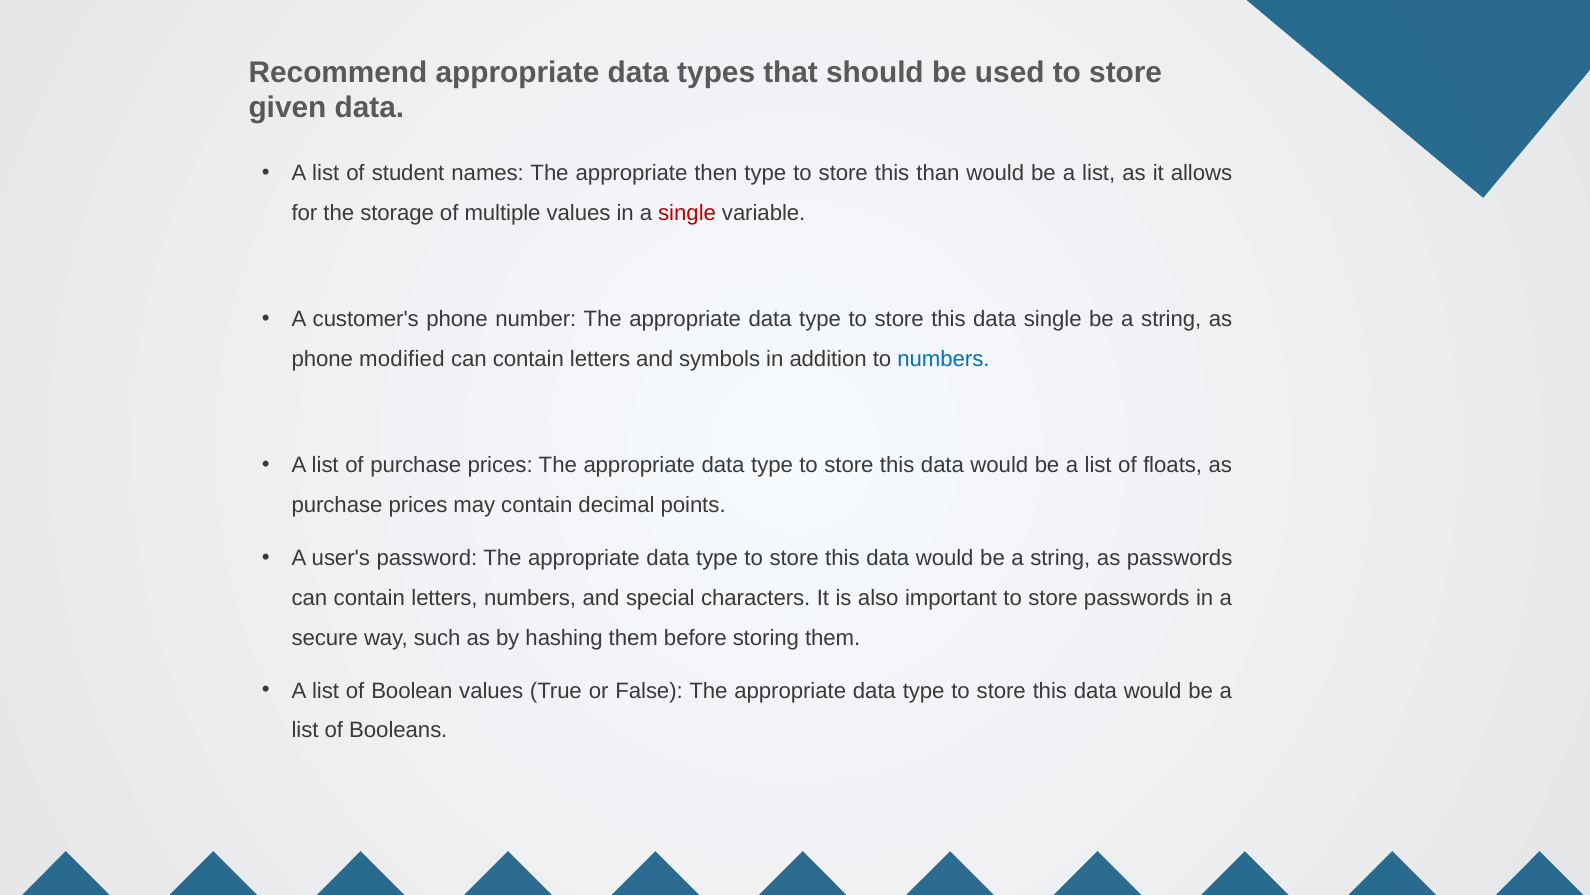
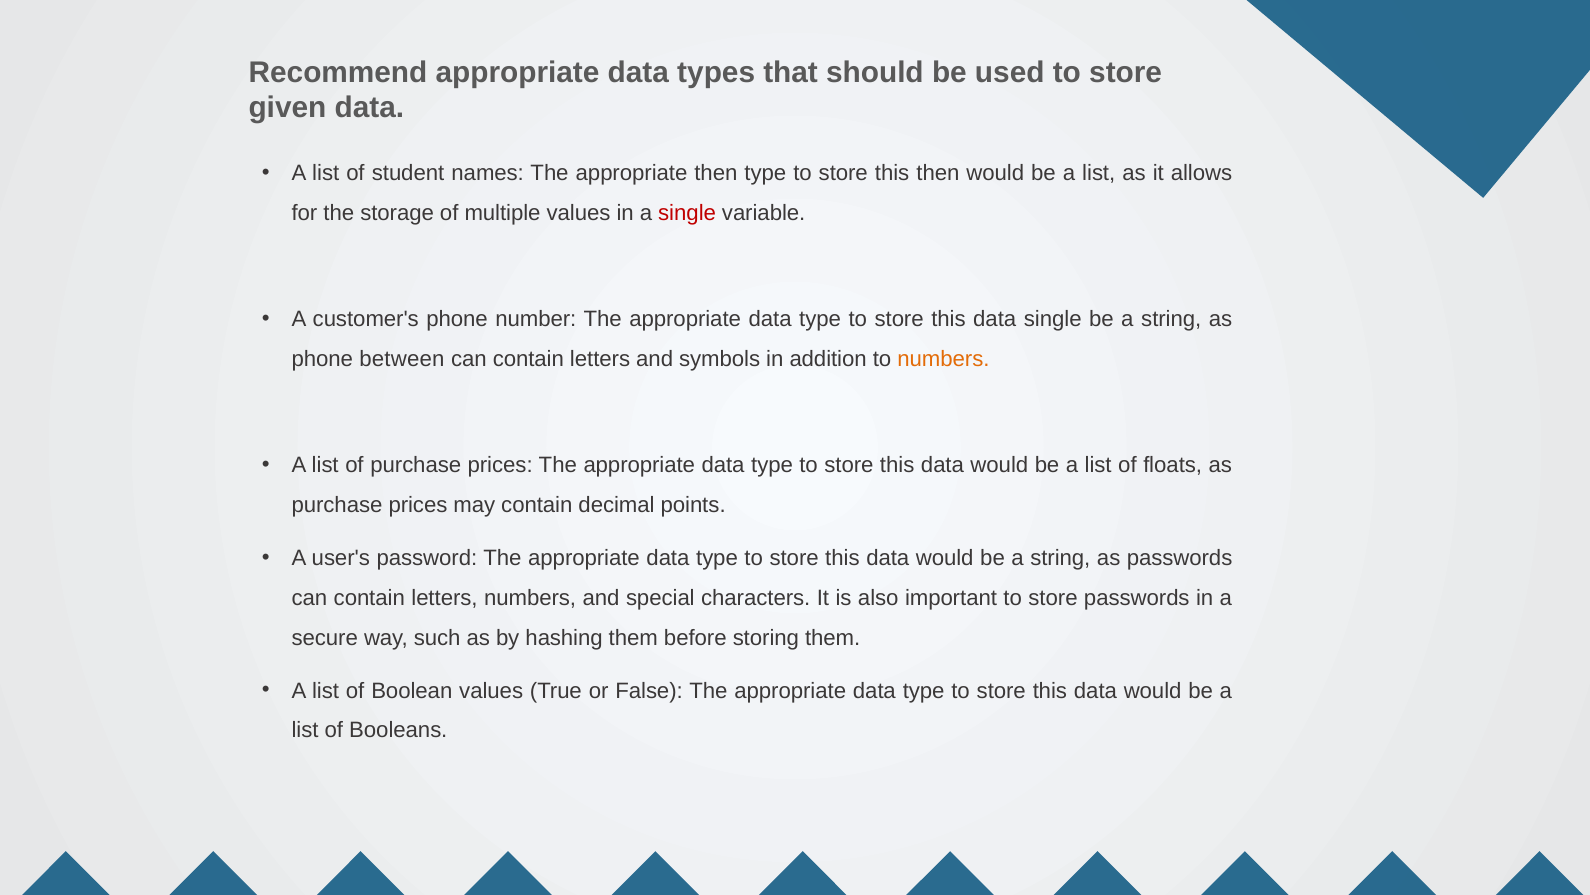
this than: than -> then
modified: modified -> between
numbers at (943, 359) colour: blue -> orange
